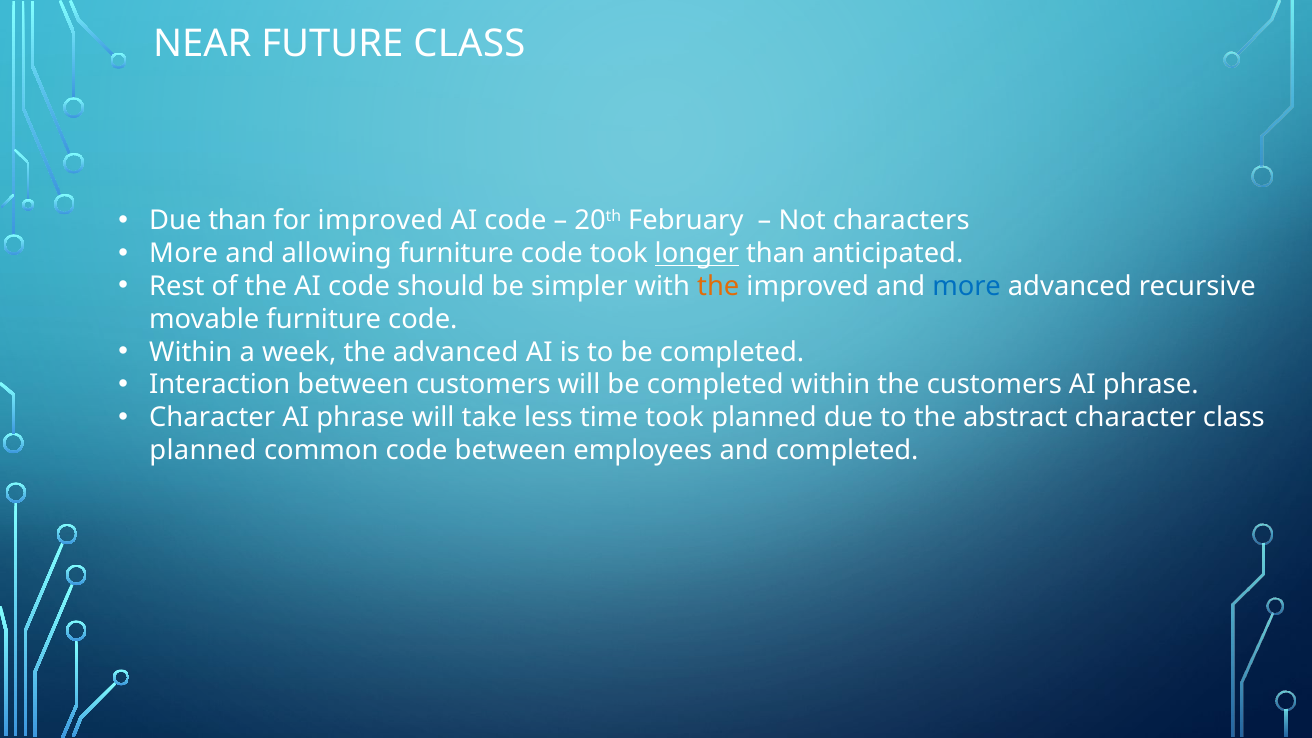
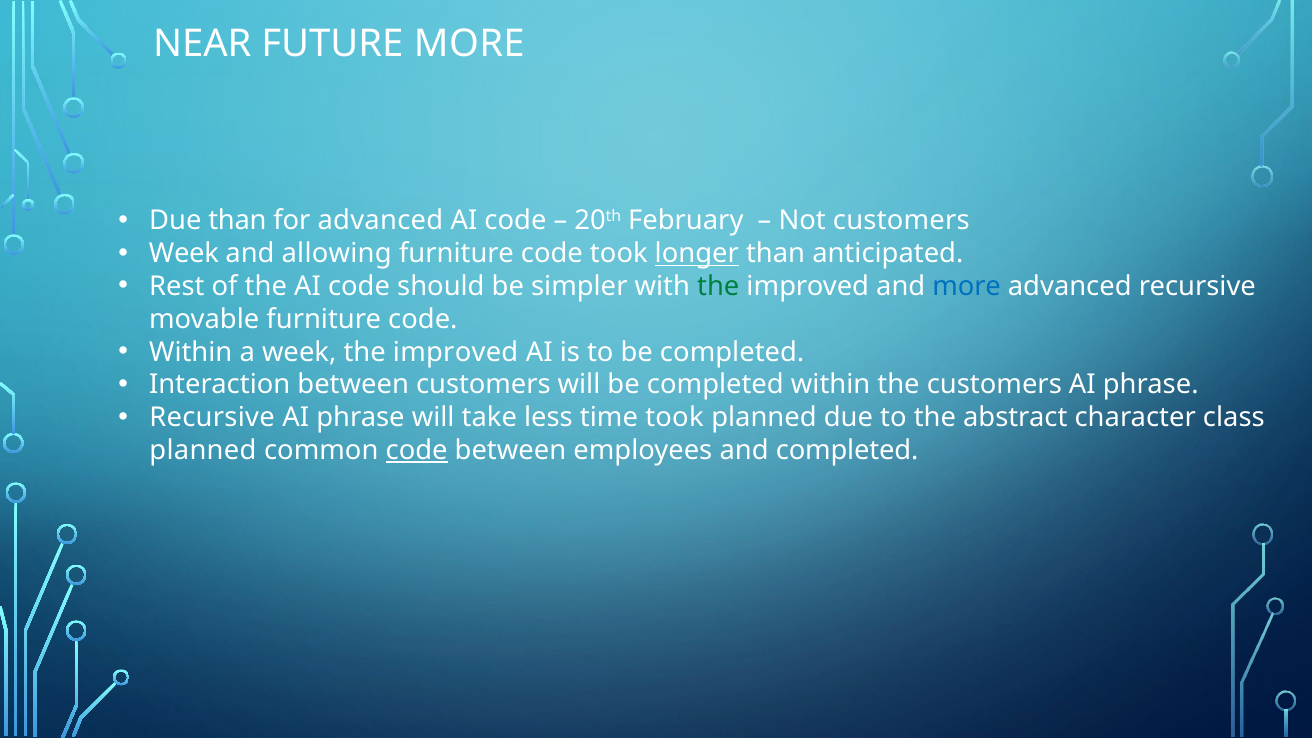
FUTURE CLASS: CLASS -> MORE
for improved: improved -> advanced
Not characters: characters -> customers
More at (184, 254): More -> Week
the at (718, 286) colour: orange -> green
week the advanced: advanced -> improved
Character at (212, 418): Character -> Recursive
code at (417, 451) underline: none -> present
